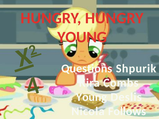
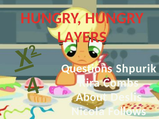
YOUNG at (82, 37): YOUNG -> LAYERS
Young at (91, 97): Young -> About
